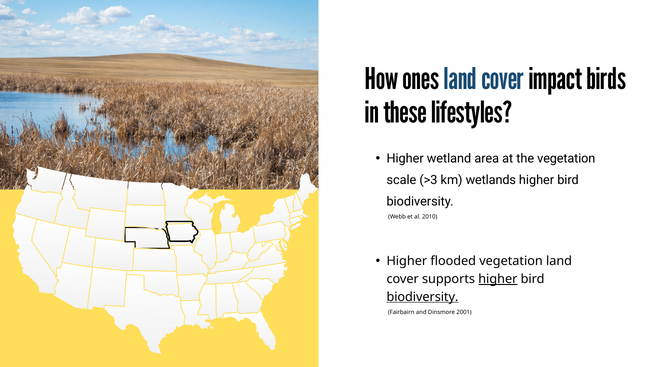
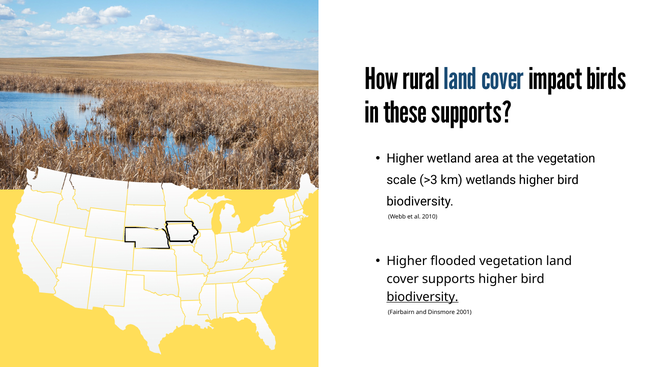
ones: ones -> rural
these lifestyles: lifestyles -> supports
higher at (498, 279) underline: present -> none
